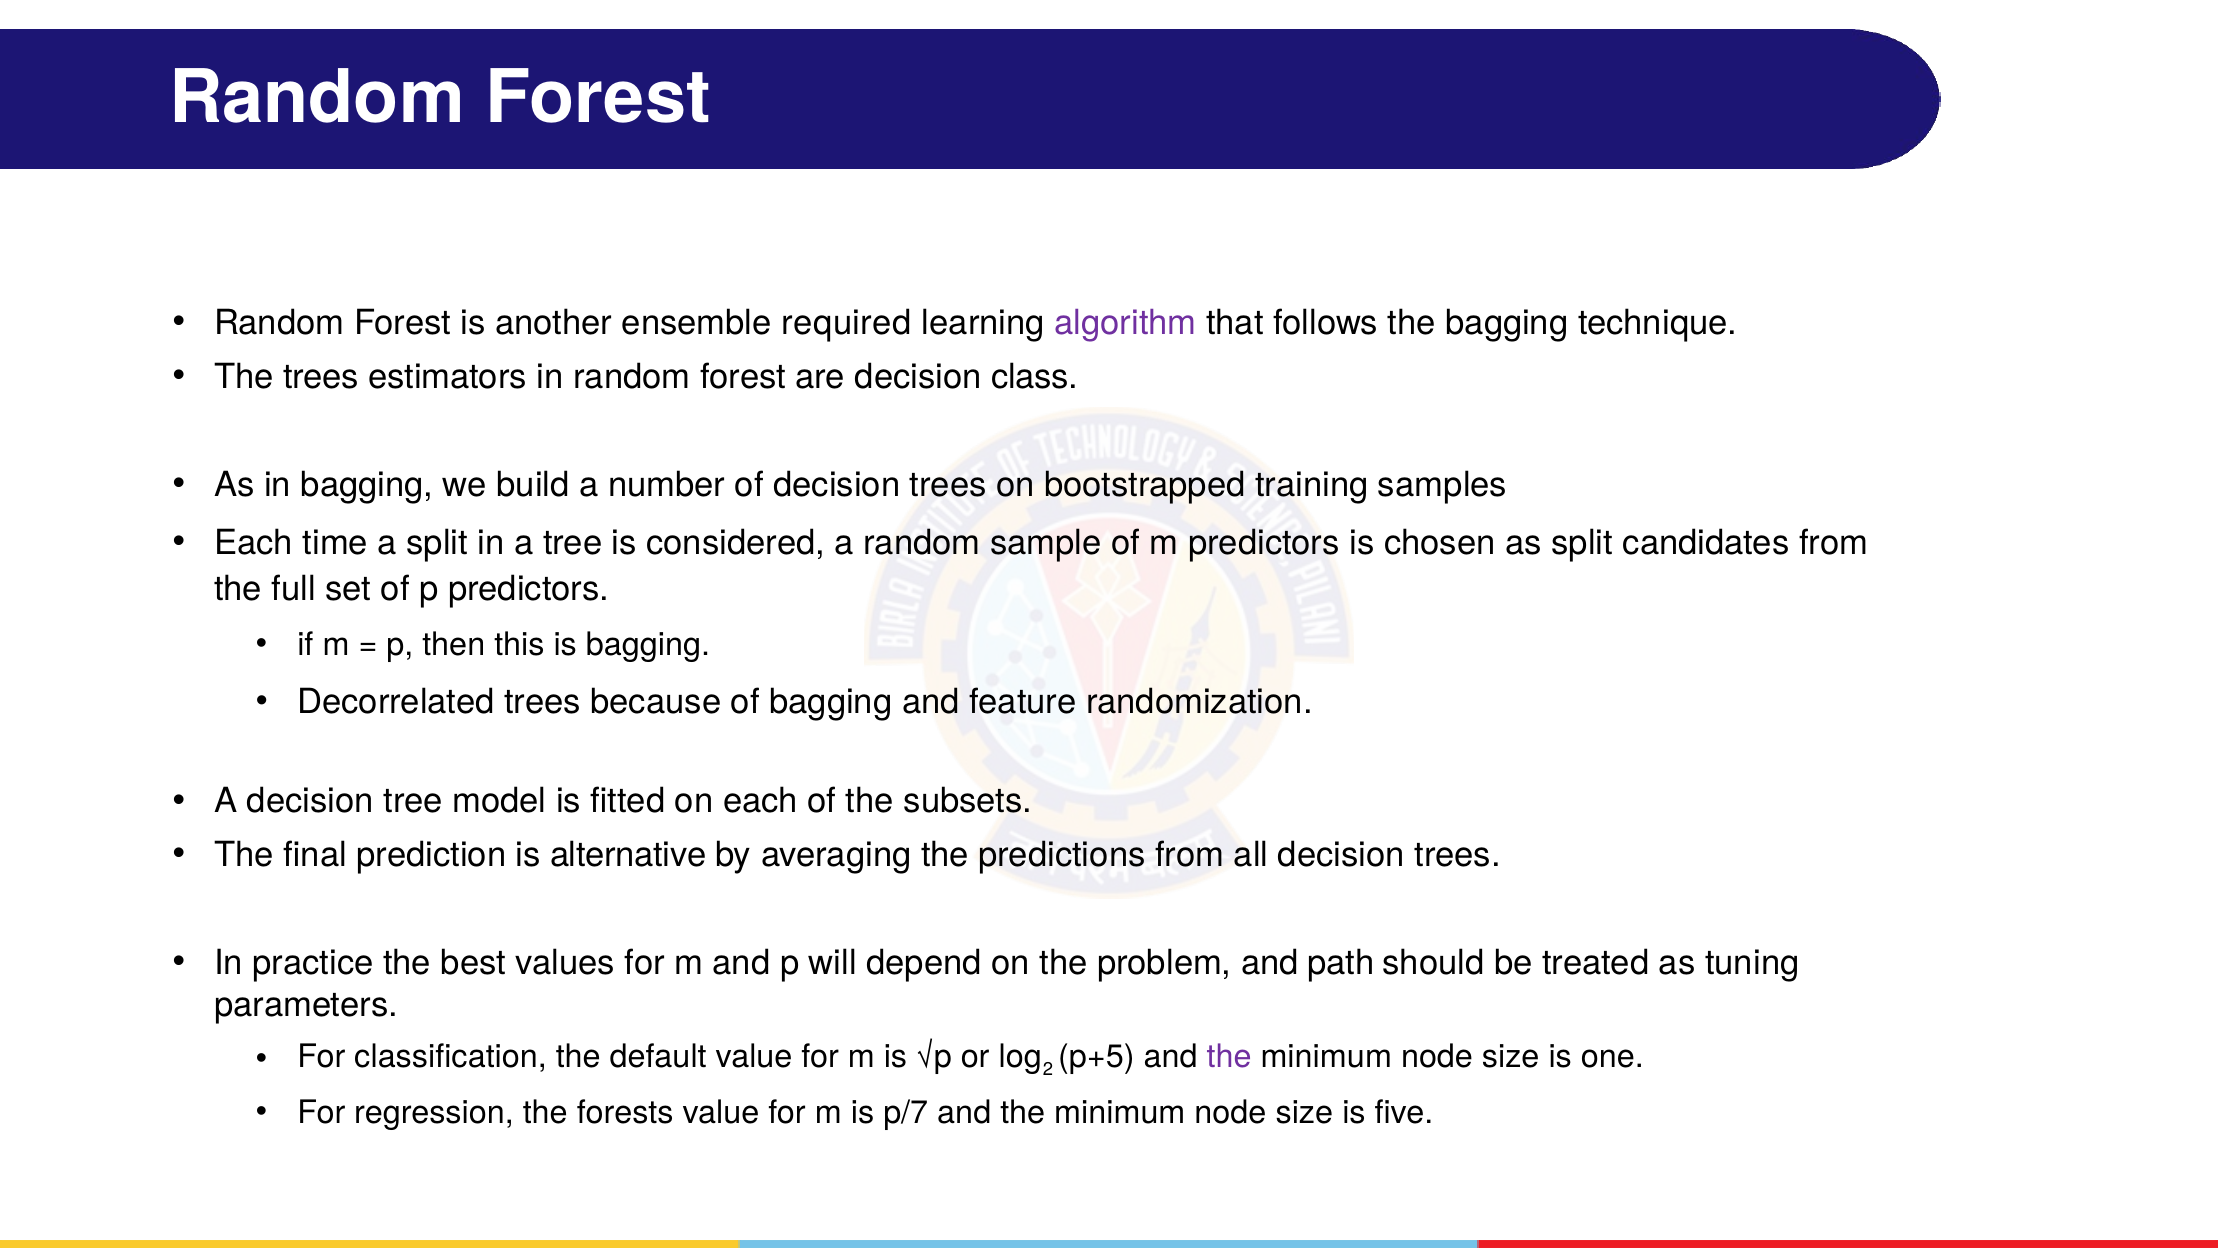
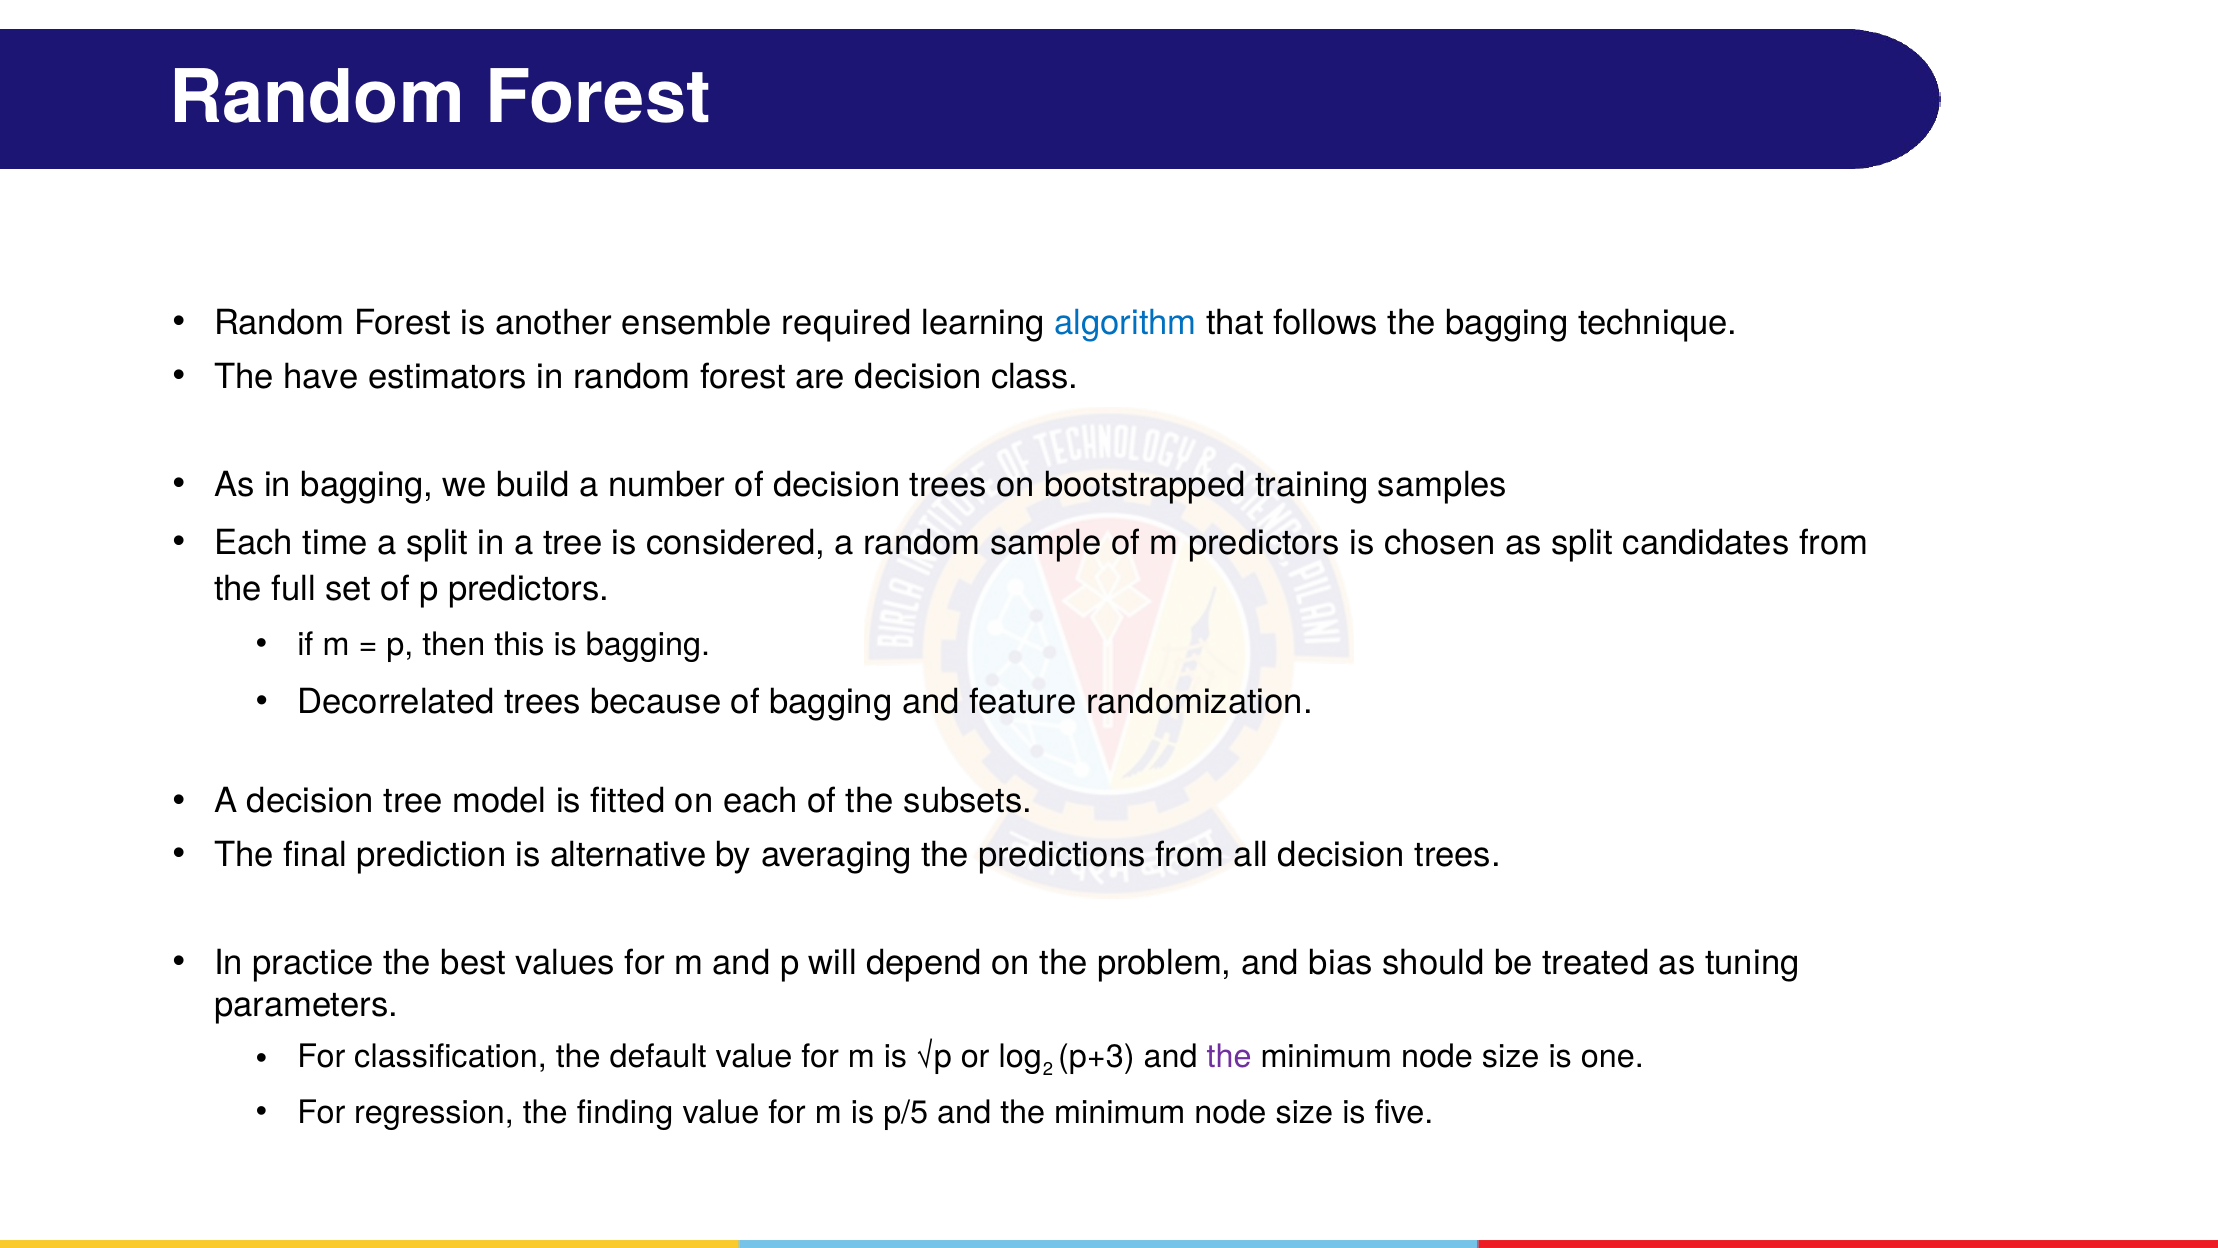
algorithm colour: purple -> blue
The trees: trees -> have
path: path -> bias
p+5: p+5 -> p+3
forests: forests -> finding
p/7: p/7 -> p/5
